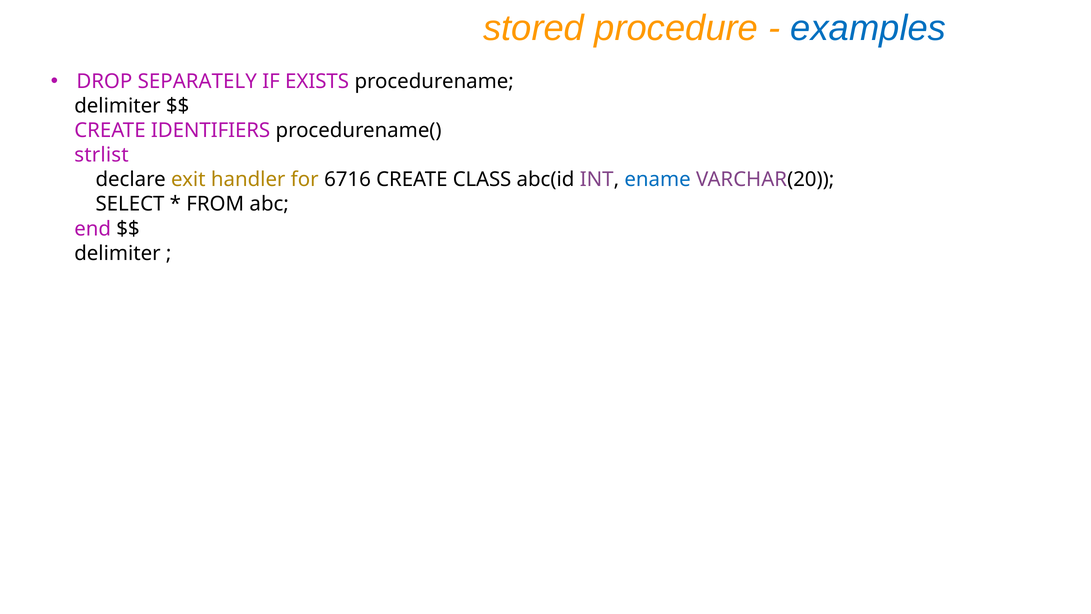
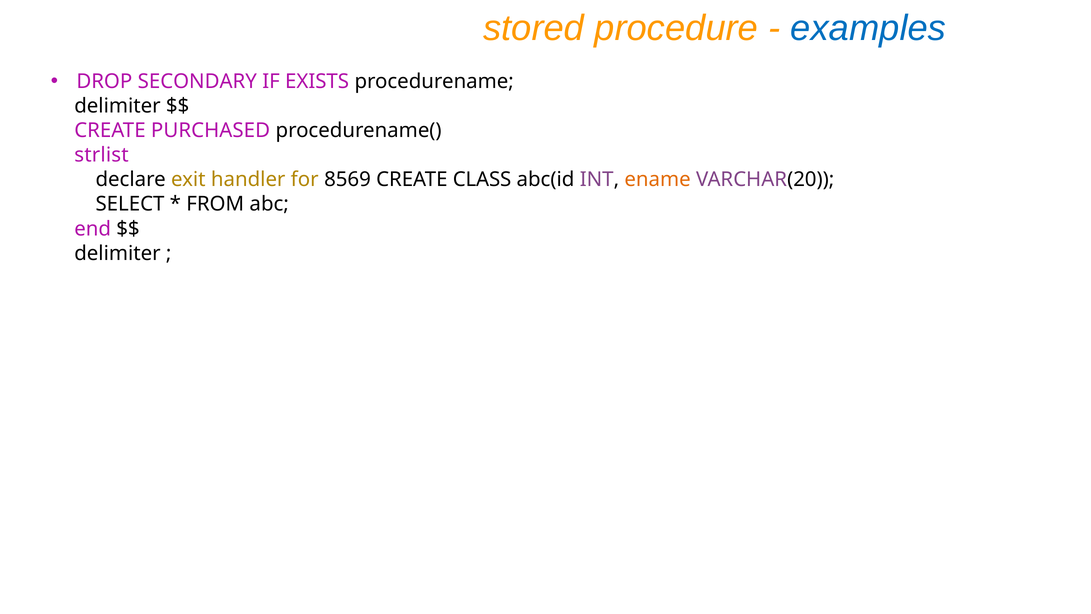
SEPARATELY: SEPARATELY -> SECONDARY
IDENTIFIERS: IDENTIFIERS -> PURCHASED
6716: 6716 -> 8569
ename colour: blue -> orange
